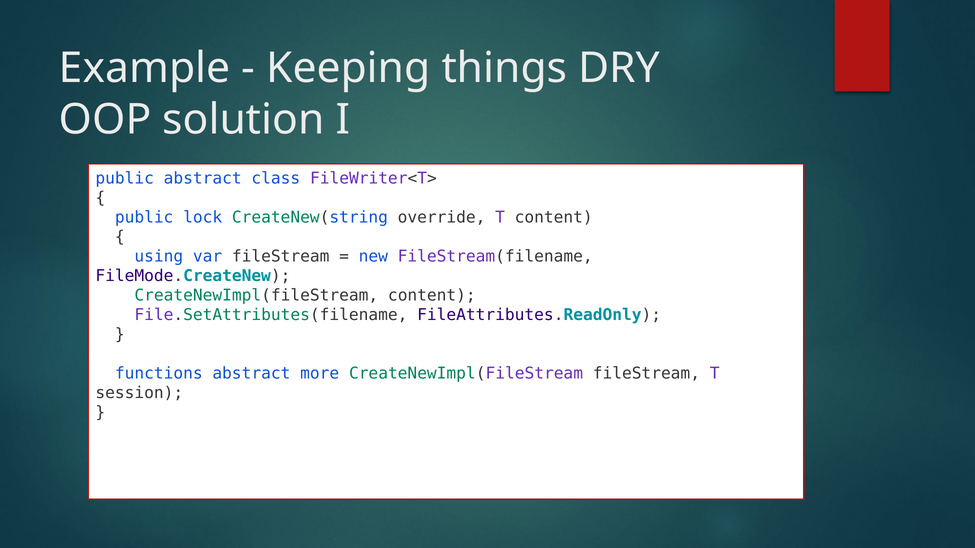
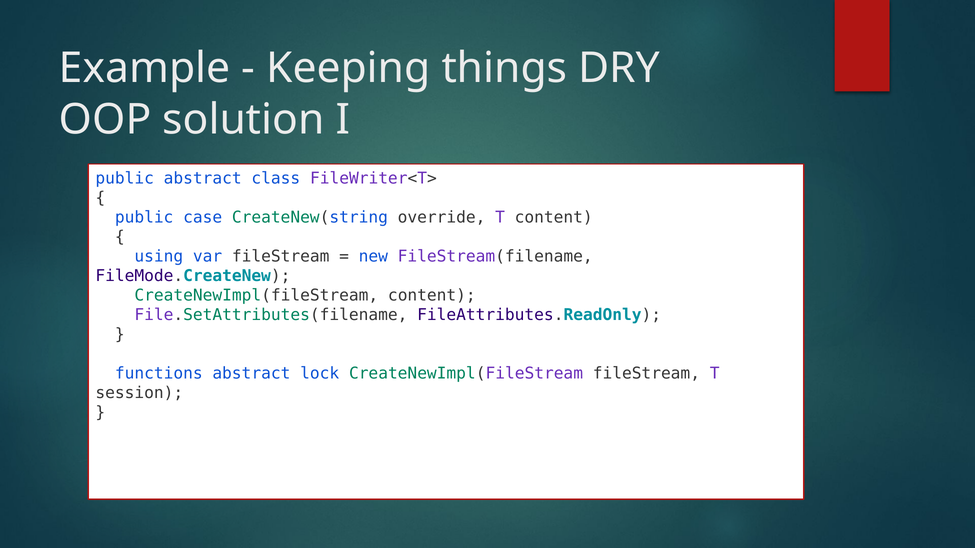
lock: lock -> case
more: more -> lock
